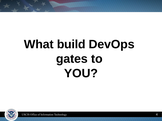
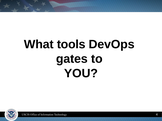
build: build -> tools
